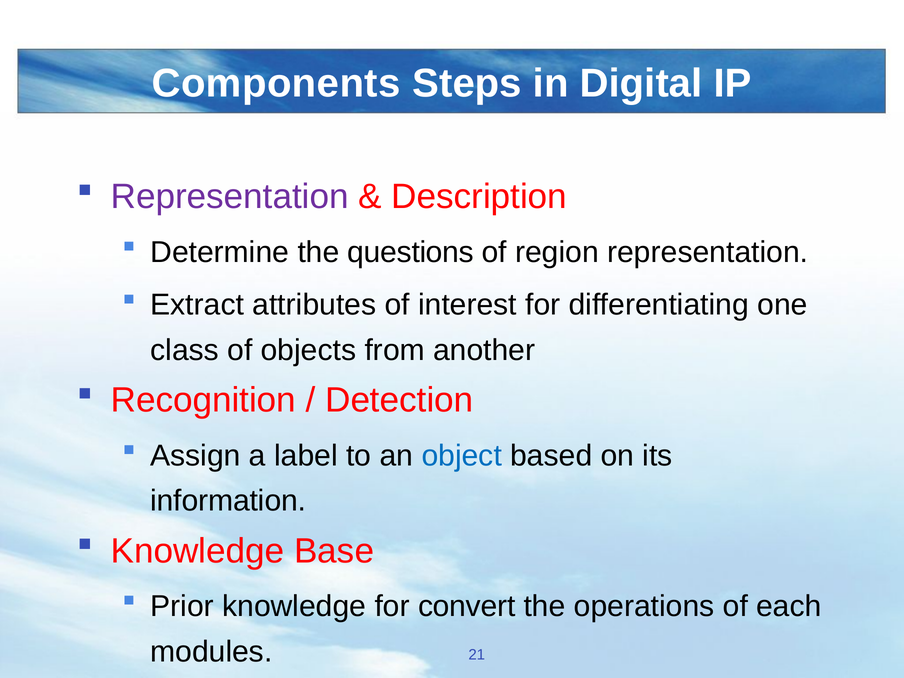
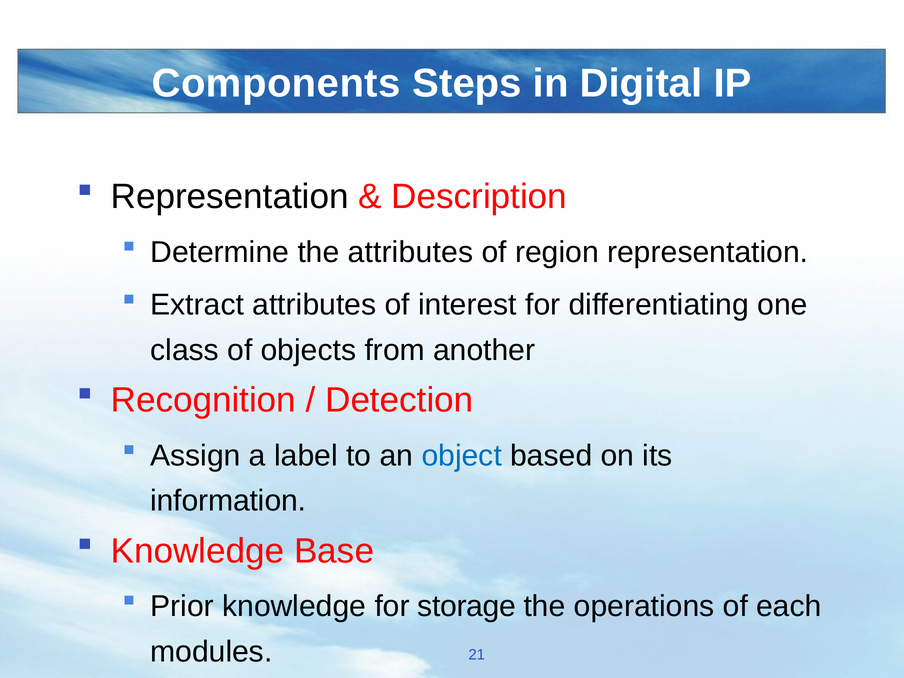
Representation at (230, 197) colour: purple -> black
the questions: questions -> attributes
convert: convert -> storage
